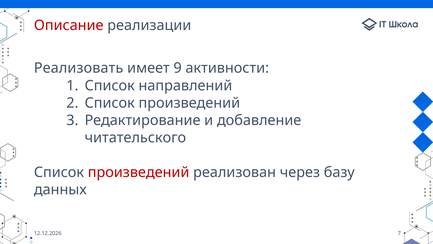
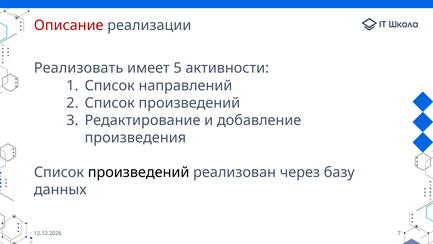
9: 9 -> 5
читательского: читательского -> произведения
произведений at (139, 172) colour: red -> black
